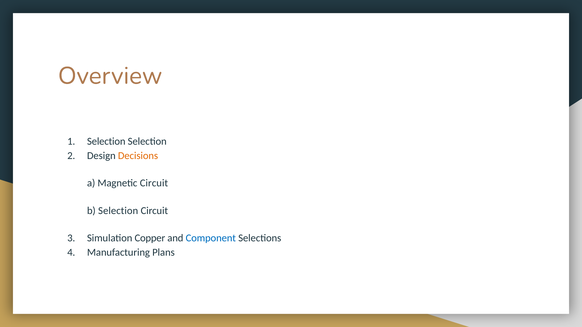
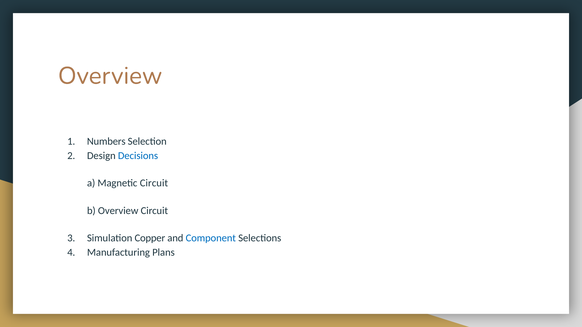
Selection at (106, 141): Selection -> Numbers
Decisions colour: orange -> blue
b Selection: Selection -> Overview
